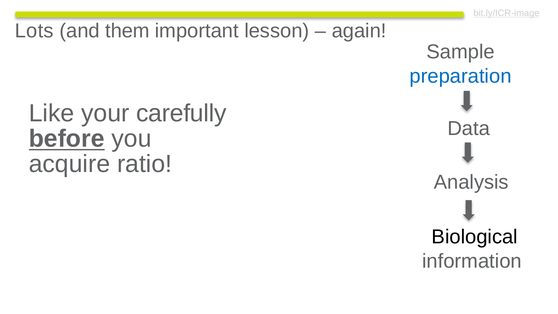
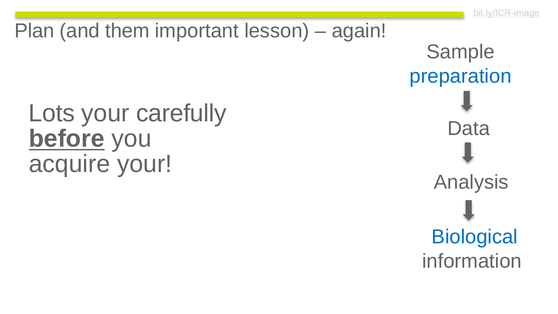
Lots: Lots -> Plan
Like: Like -> Lots
acquire ratio: ratio -> your
Biological colour: black -> blue
